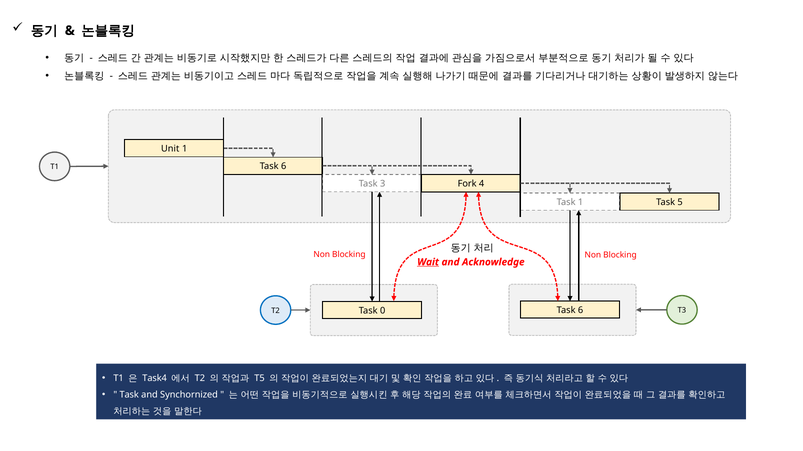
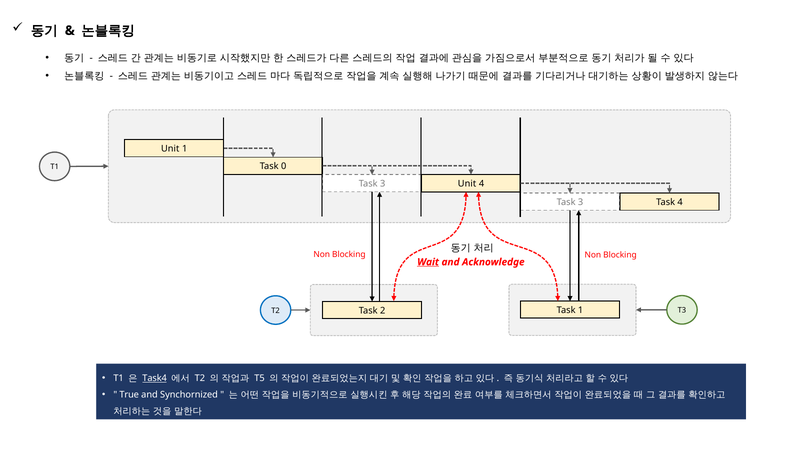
T1 Task 6: 6 -> 0
Fork at (467, 184): Fork -> Unit
1 at (581, 203): 1 -> 3
Task 5: 5 -> 4
6 at (581, 311): 6 -> 1
0: 0 -> 2
Task4 underline: none -> present
Task at (129, 396): Task -> True
